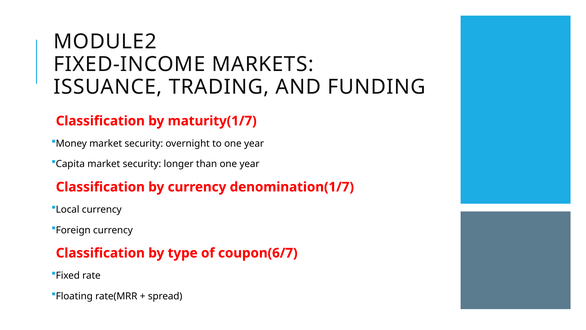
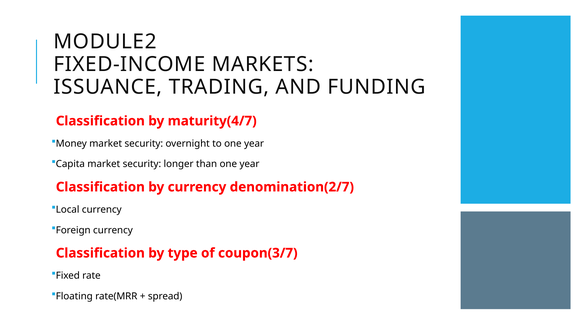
maturity(1/7: maturity(1/7 -> maturity(4/7
denomination(1/7: denomination(1/7 -> denomination(2/7
coupon(6/7: coupon(6/7 -> coupon(3/7
